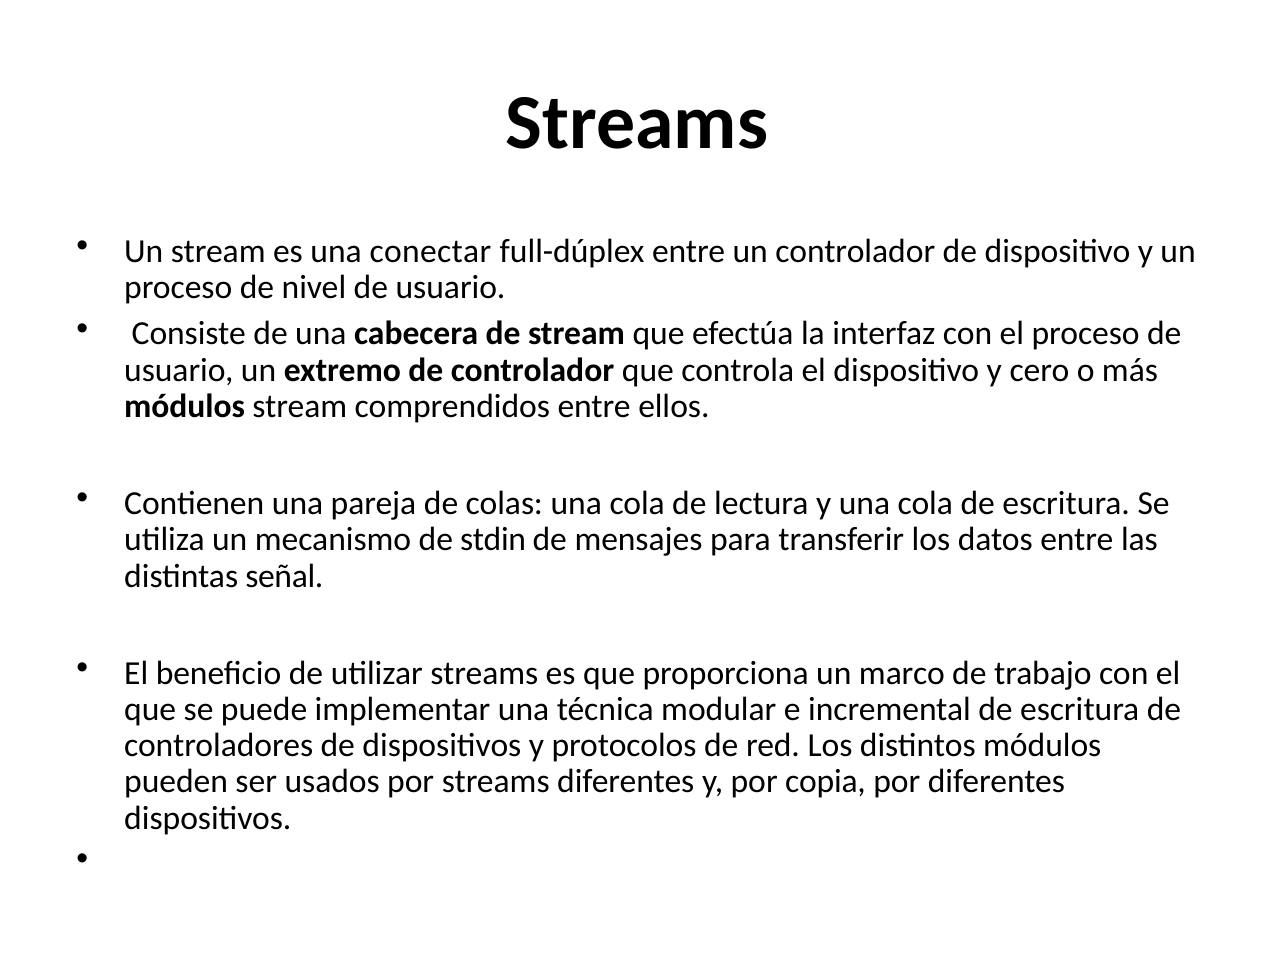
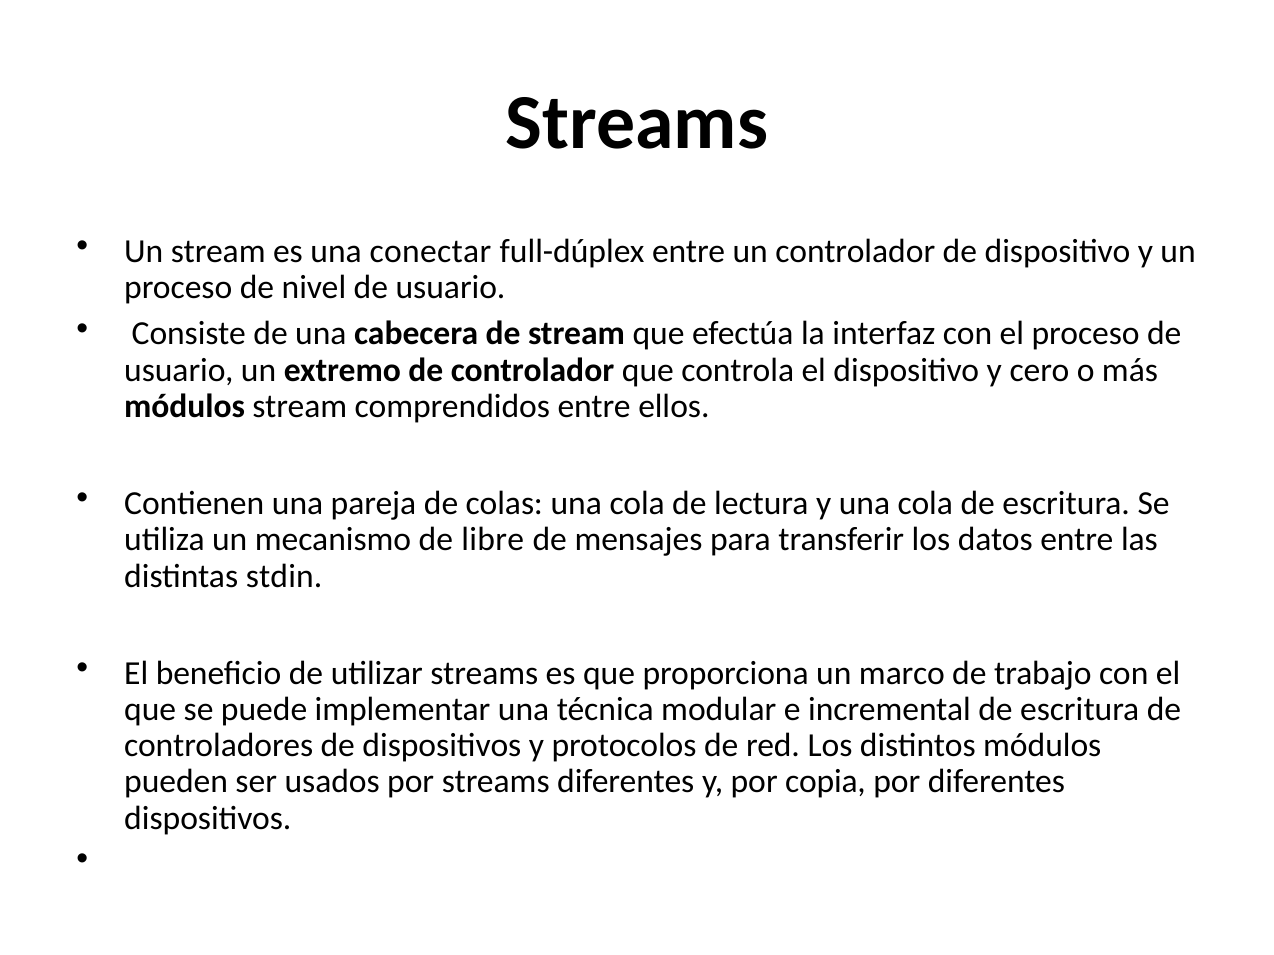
stdin: stdin -> libre
señal: señal -> stdin
